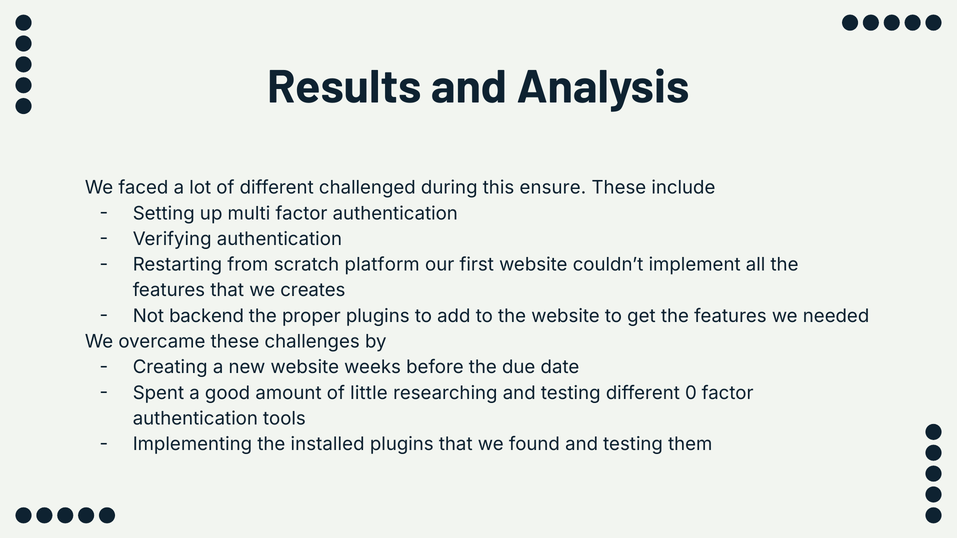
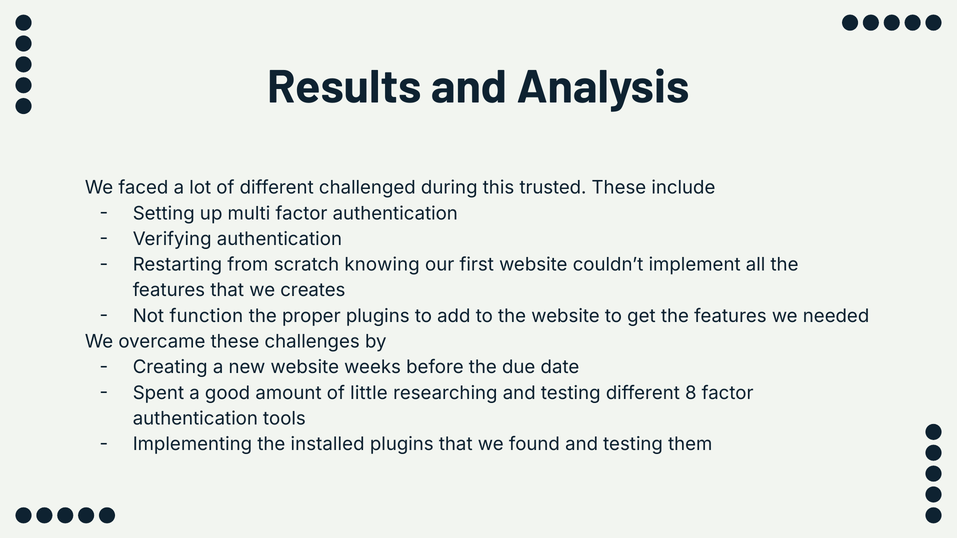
ensure: ensure -> trusted
platform: platform -> knowing
backend: backend -> function
0: 0 -> 8
